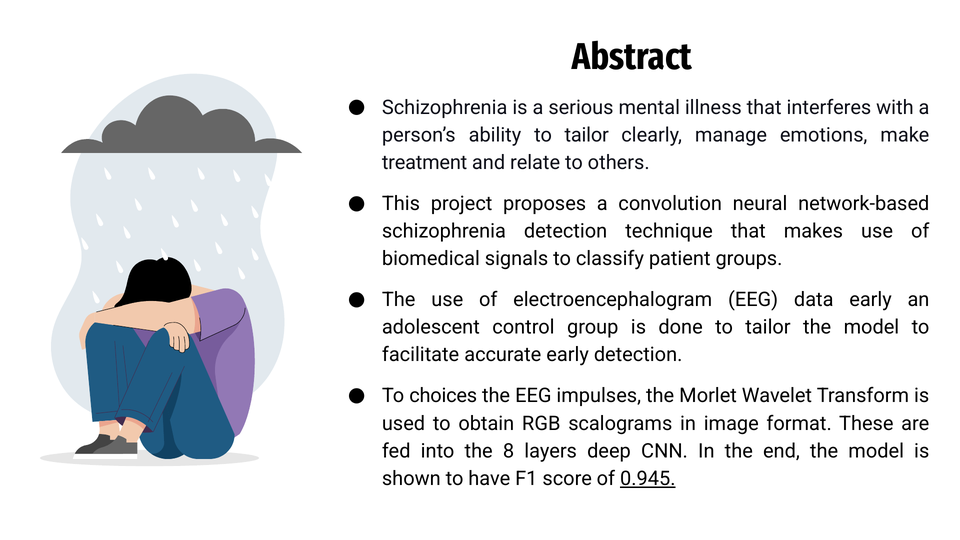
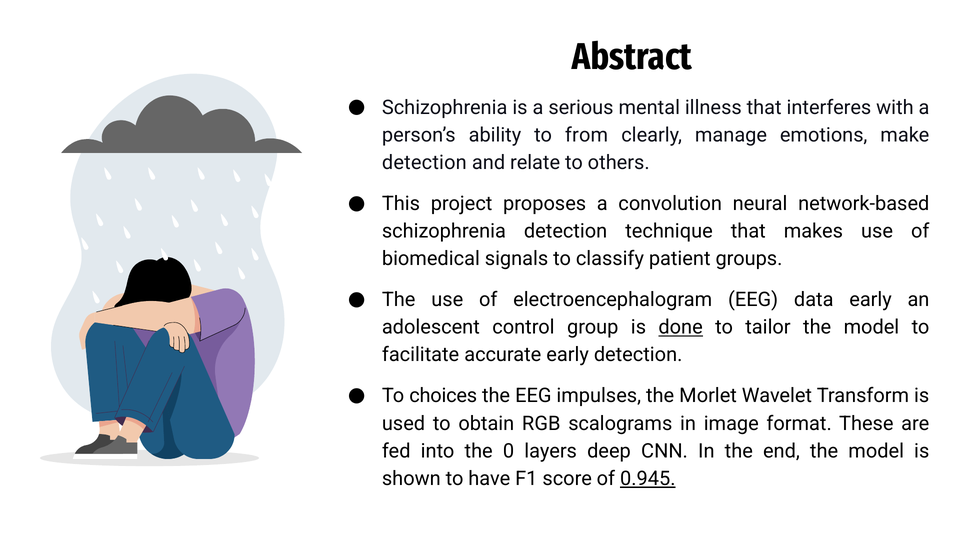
ability to tailor: tailor -> from
treatment at (425, 163): treatment -> detection
done underline: none -> present
8: 8 -> 0
